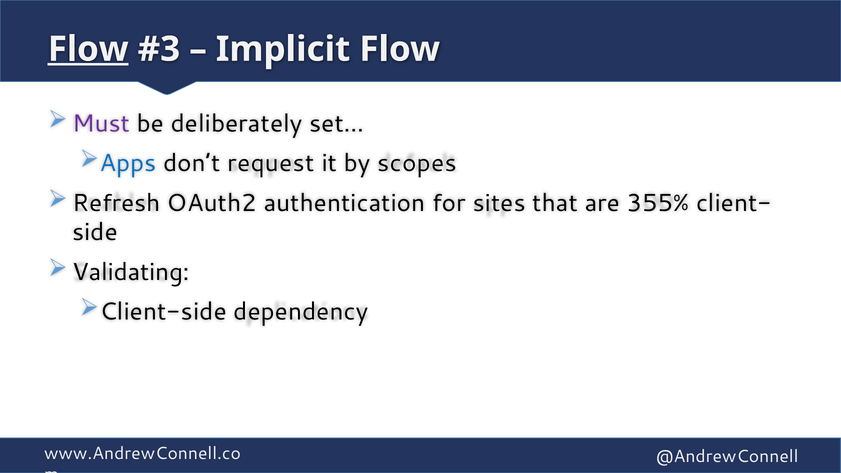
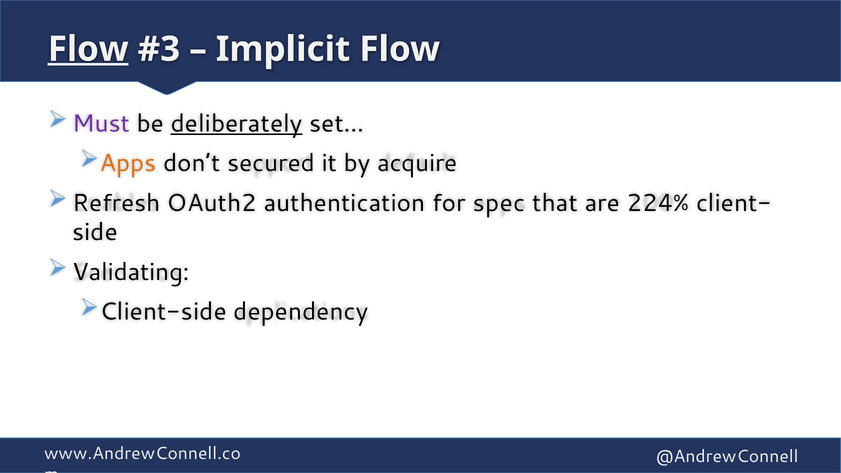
deliberately underline: none -> present
Apps colour: blue -> orange
request: request -> secured
scopes: scopes -> acquire
sites: sites -> spec
355%: 355% -> 224%
